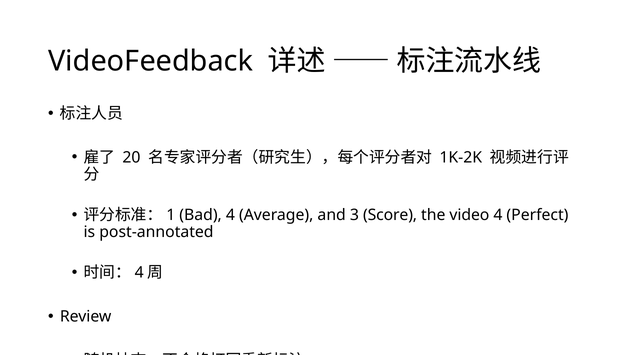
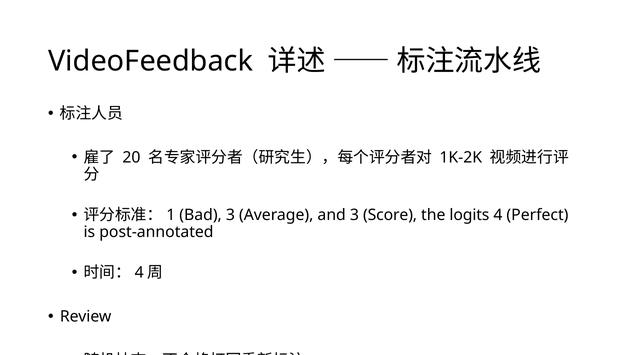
Bad 4: 4 -> 3
video: video -> logits
